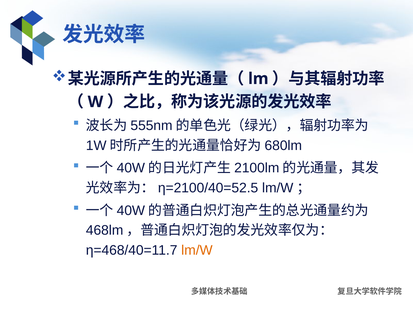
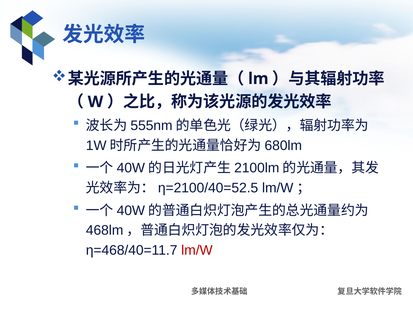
lm/W colour: orange -> red
